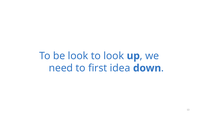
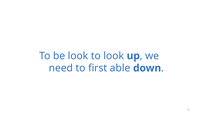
idea: idea -> able
